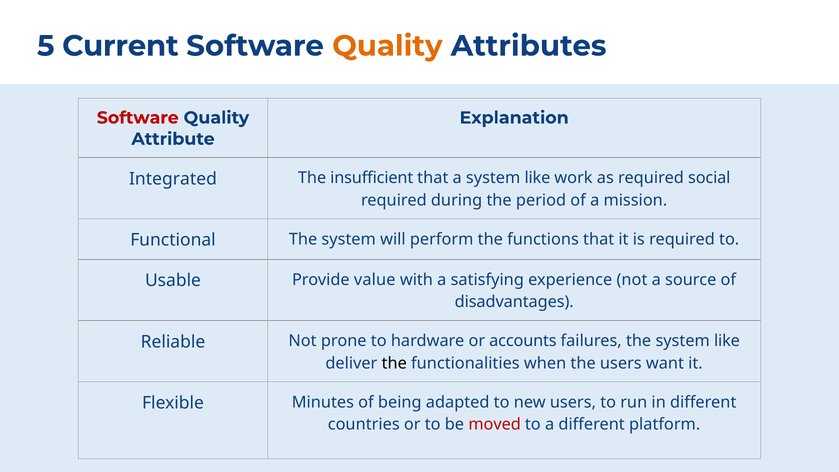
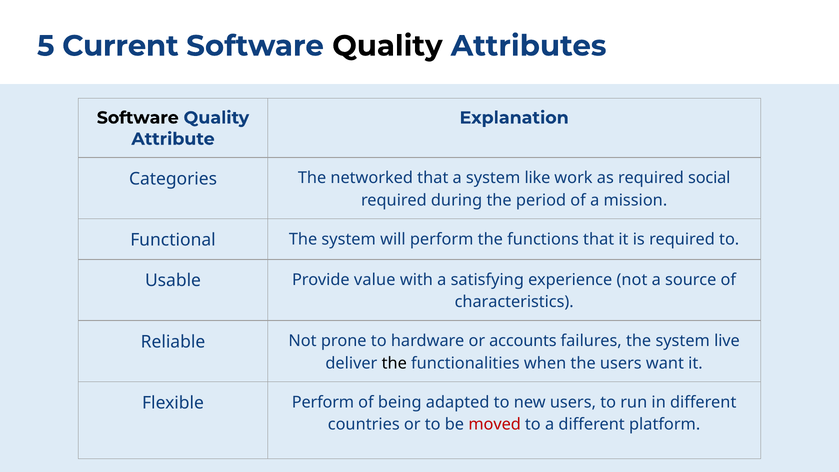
Quality at (387, 46) colour: orange -> black
Software at (138, 118) colour: red -> black
Integrated: Integrated -> Categories
insufficient: insufficient -> networked
disadvantages: disadvantages -> characteristics
the system like: like -> live
Flexible Minutes: Minutes -> Perform
